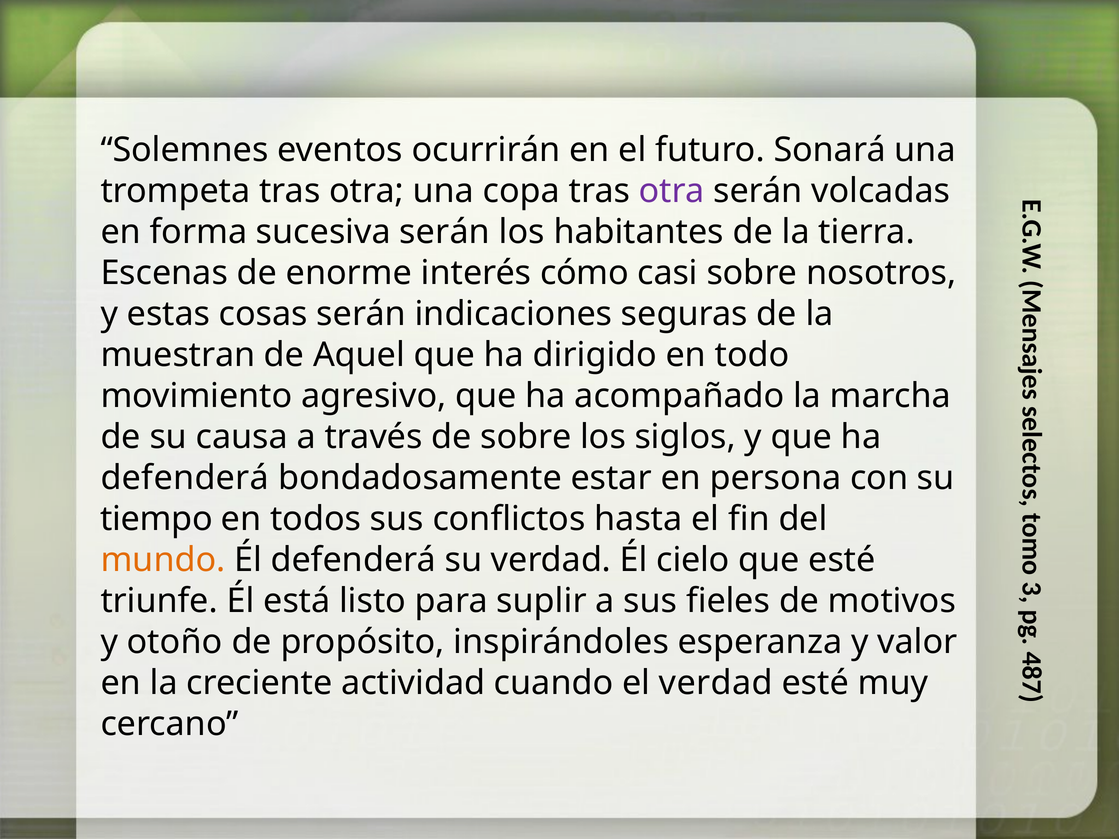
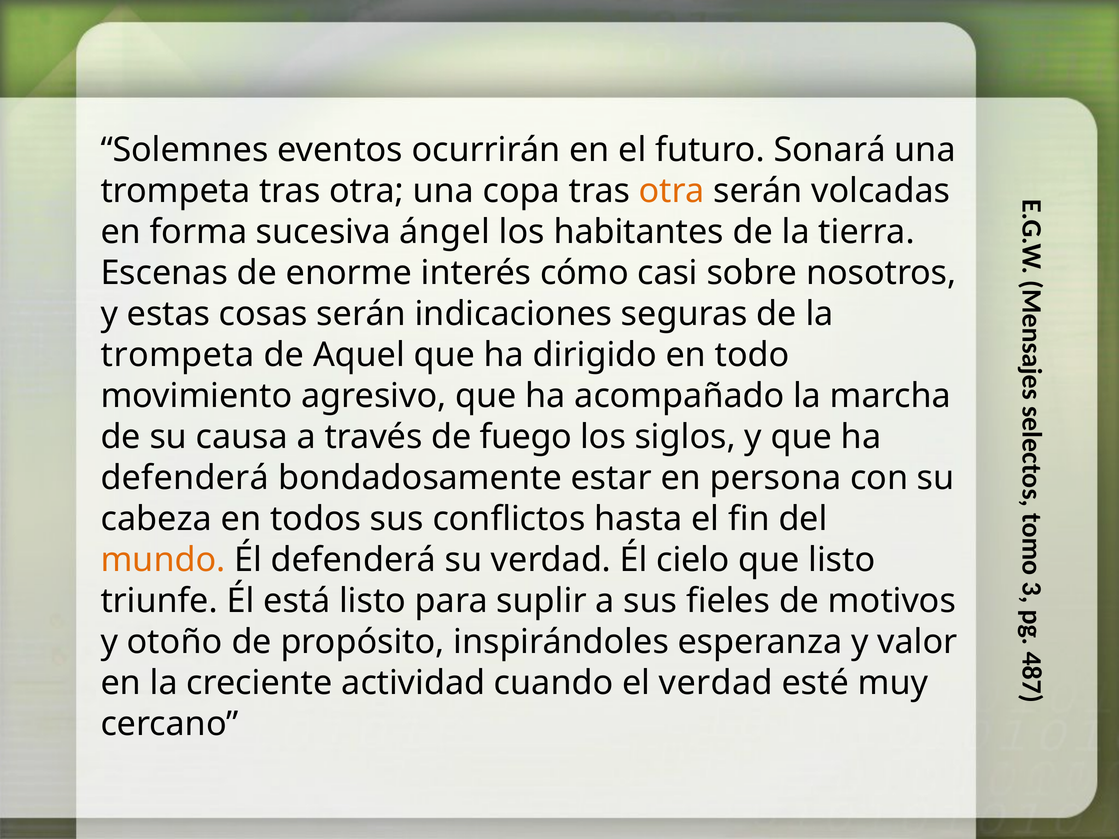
otra at (672, 191) colour: purple -> orange
sucesiva serán: serán -> ángel
muestran at (178, 355): muestran -> trompeta
de sobre: sobre -> fuego
tiempo: tiempo -> cabeza
que esté: esté -> listo
